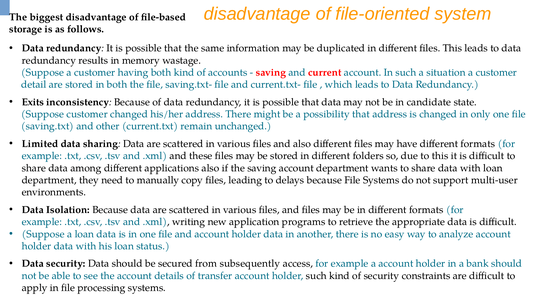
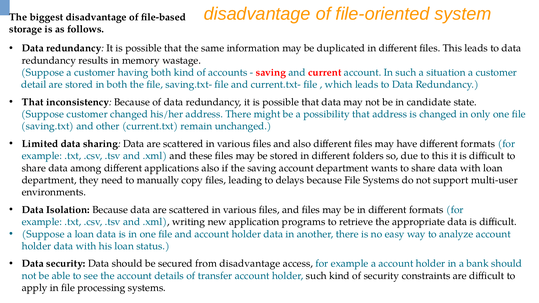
Exits at (33, 102): Exits -> That
from subsequently: subsequently -> disadvantage
